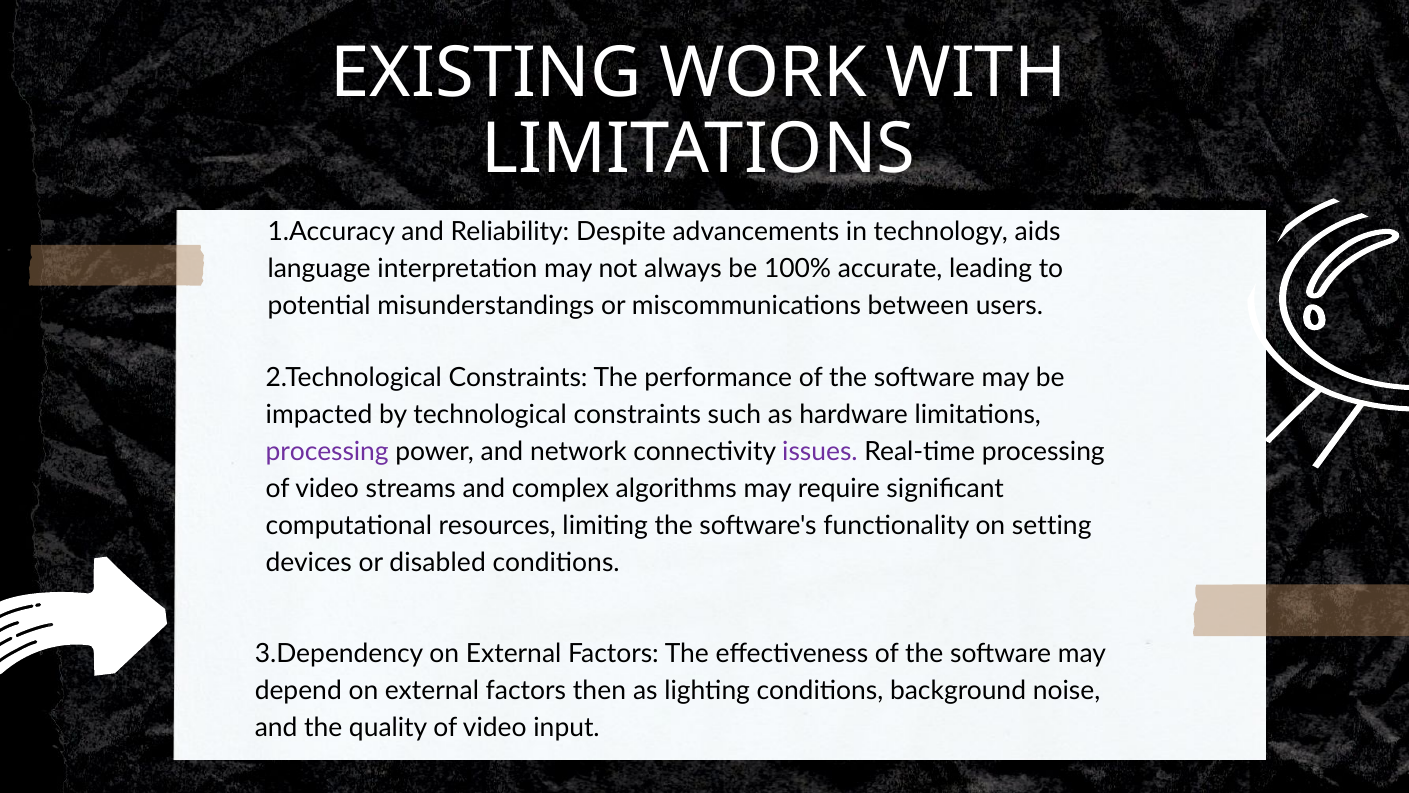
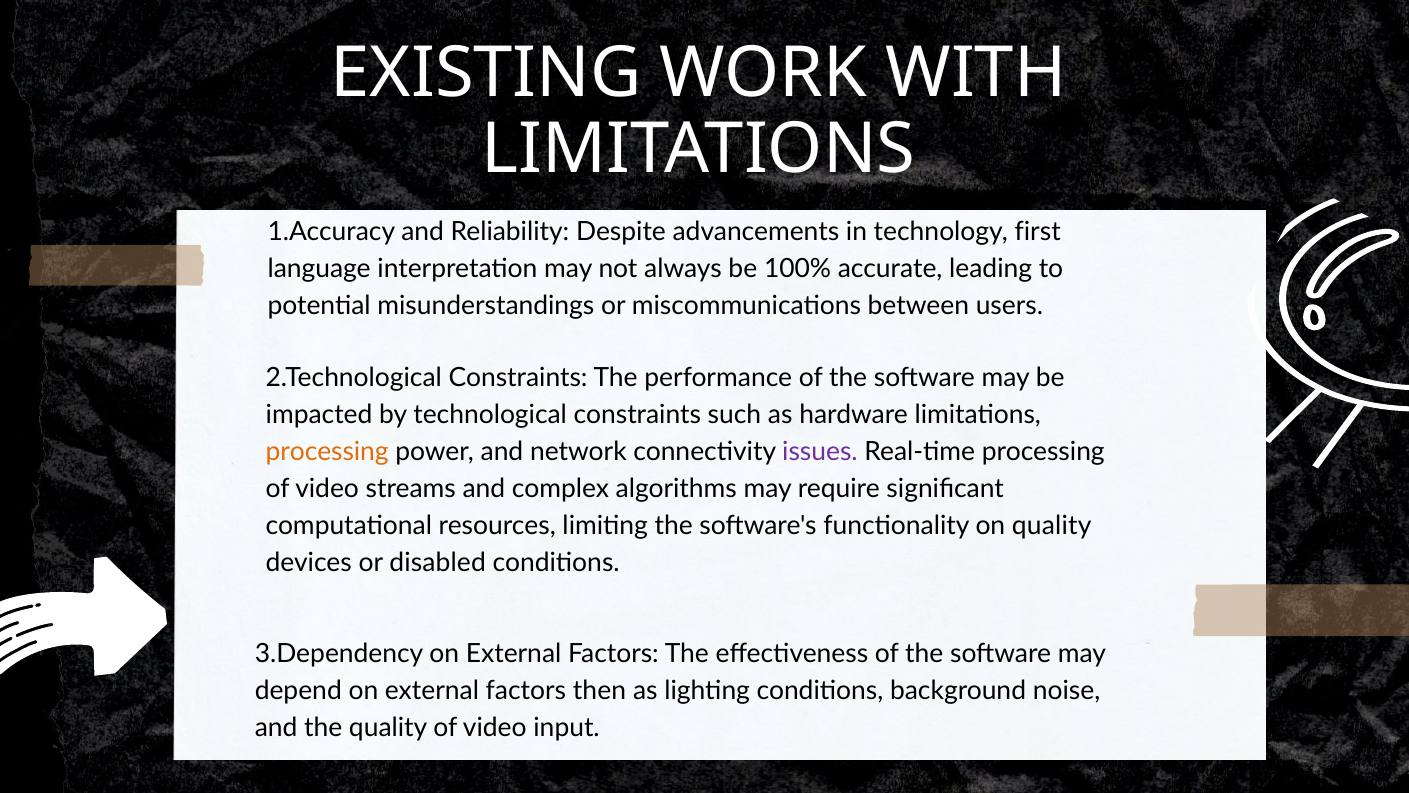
aids: aids -> first
processing at (327, 451) colour: purple -> orange
on setting: setting -> quality
